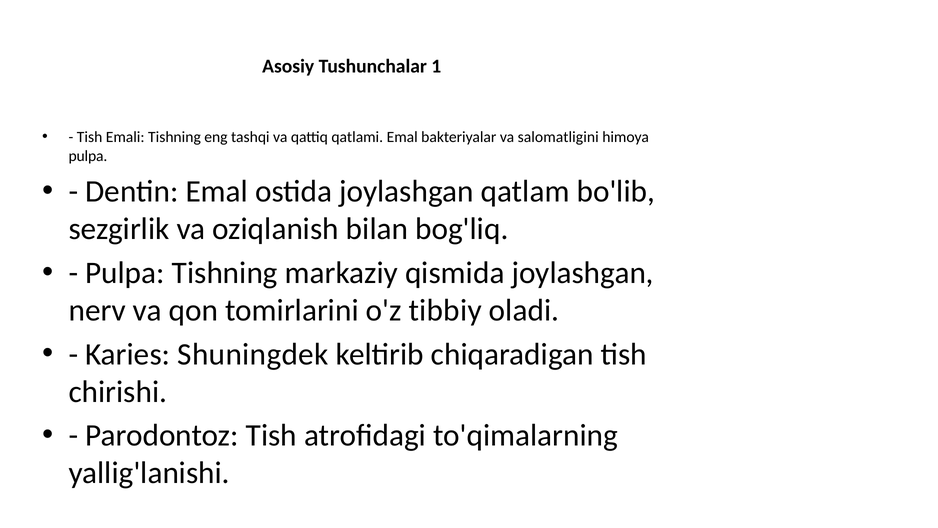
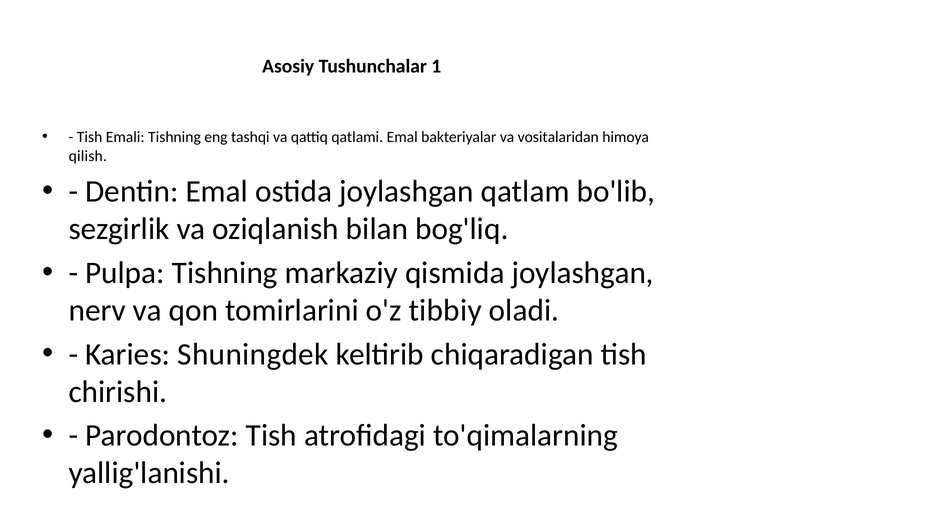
salomatligini: salomatligini -> vositalaridan
pulpa at (88, 156): pulpa -> qilish
